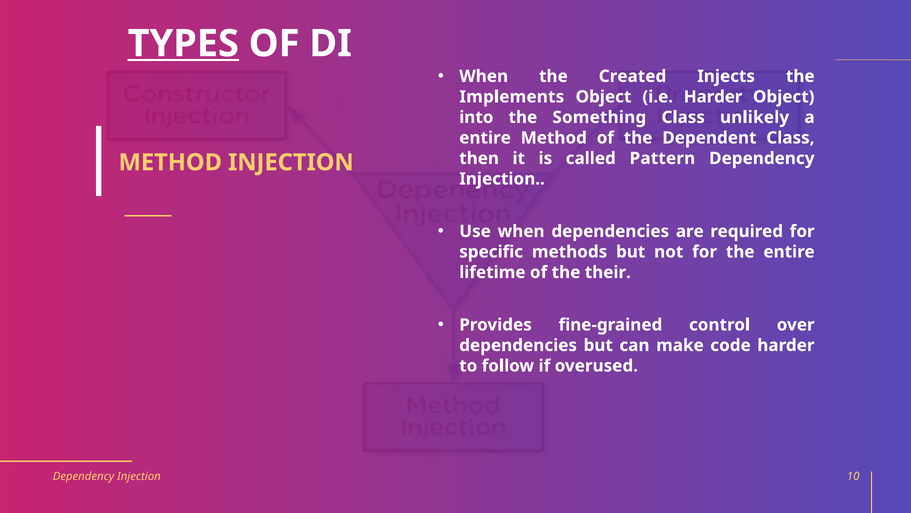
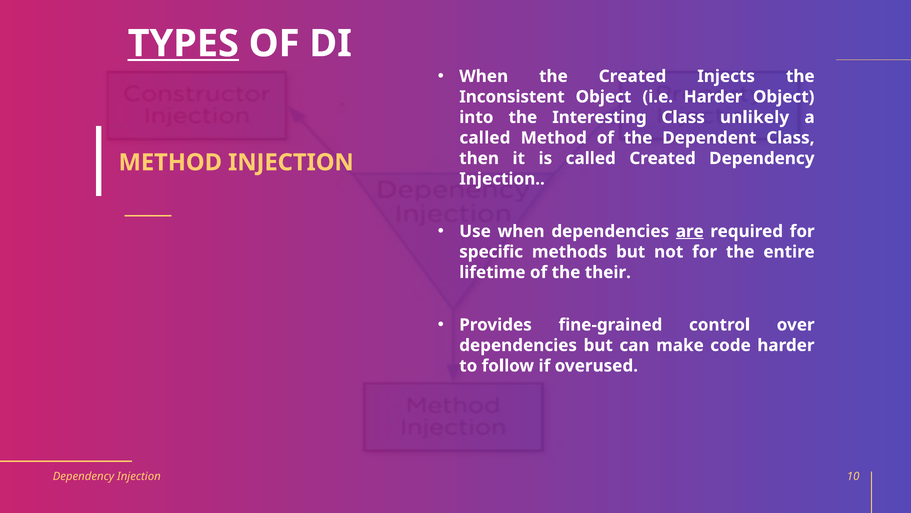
Implements: Implements -> Inconsistent
Something: Something -> Interesting
entire at (485, 138): entire -> called
called Pattern: Pattern -> Created
are underline: none -> present
